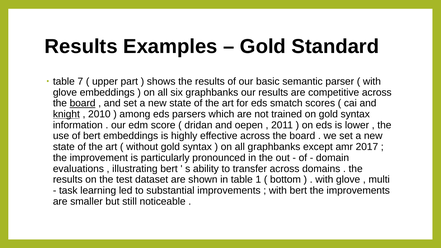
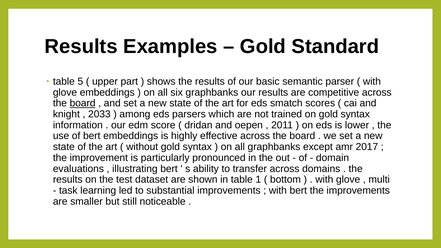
7: 7 -> 5
knight underline: present -> none
2010: 2010 -> 2033
